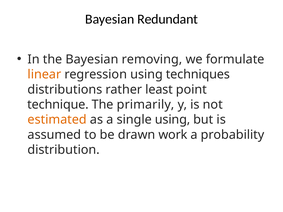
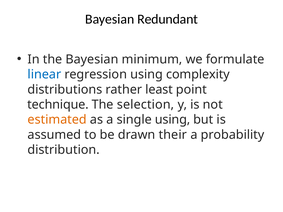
removing: removing -> minimum
linear colour: orange -> blue
techniques: techniques -> complexity
primarily: primarily -> selection
work: work -> their
